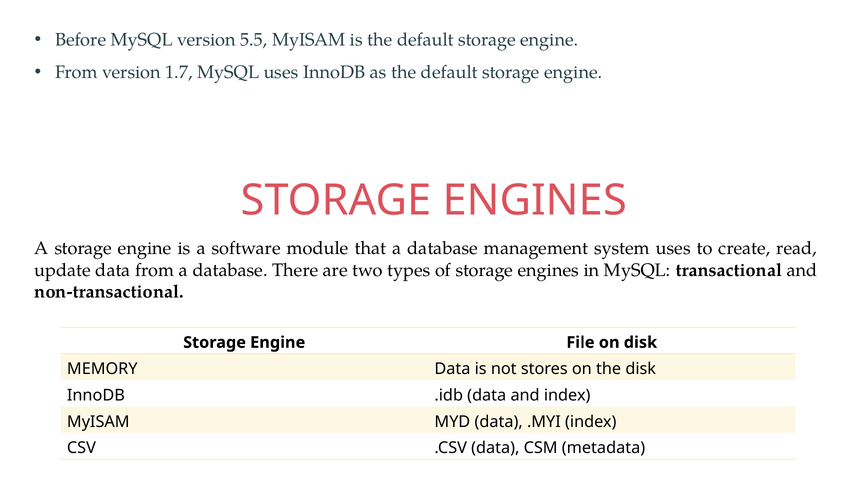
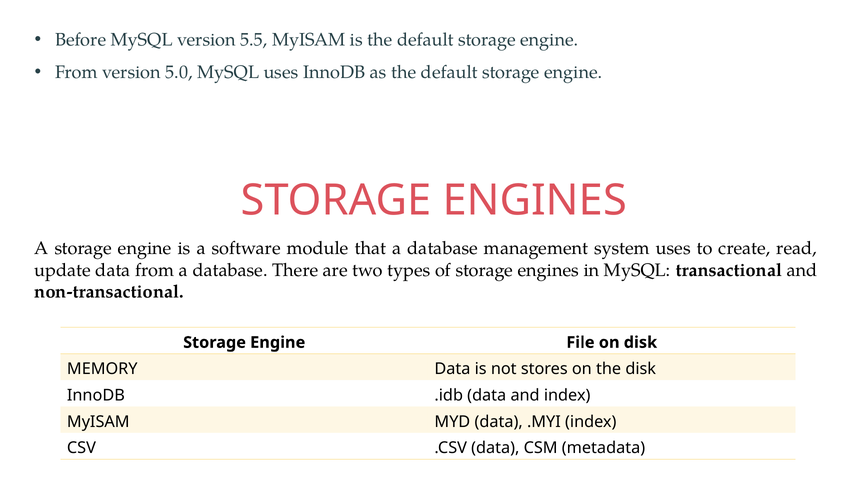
1.7: 1.7 -> 5.0
